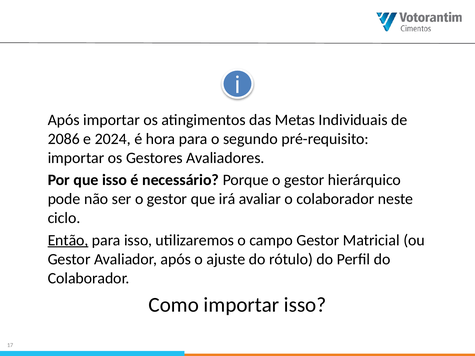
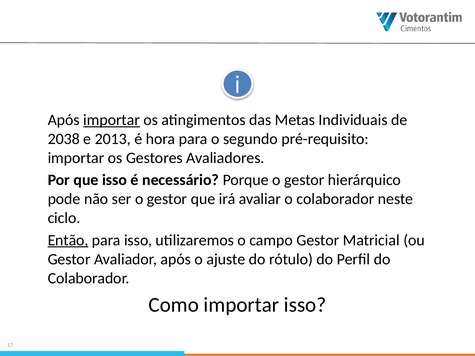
importar at (112, 120) underline: none -> present
2086: 2086 -> 2038
2024: 2024 -> 2013
